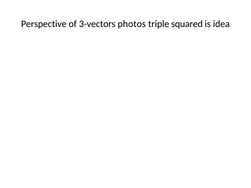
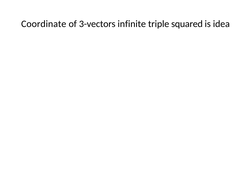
Perspective: Perspective -> Coordinate
photos: photos -> infinite
